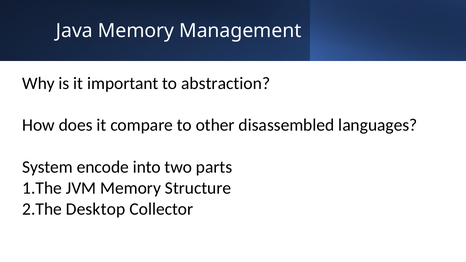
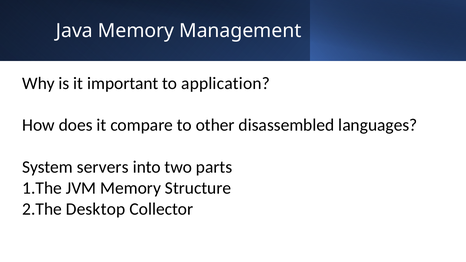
abstraction: abstraction -> application
encode: encode -> servers
